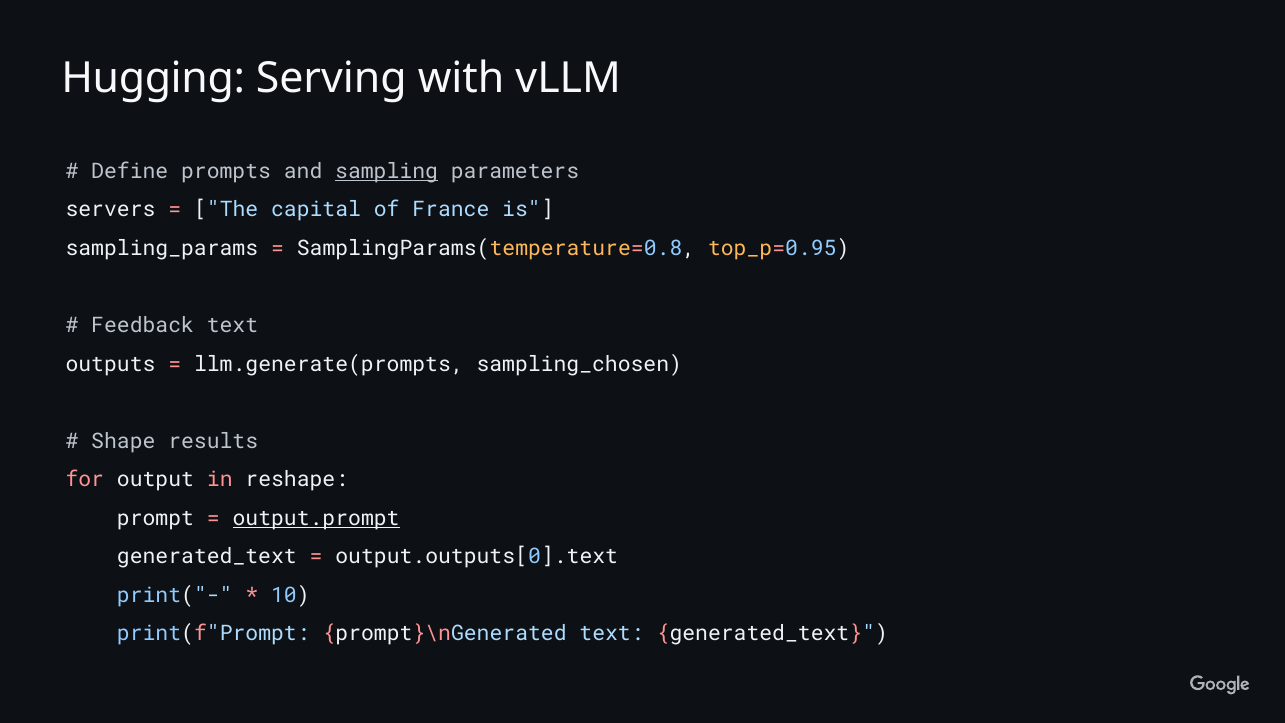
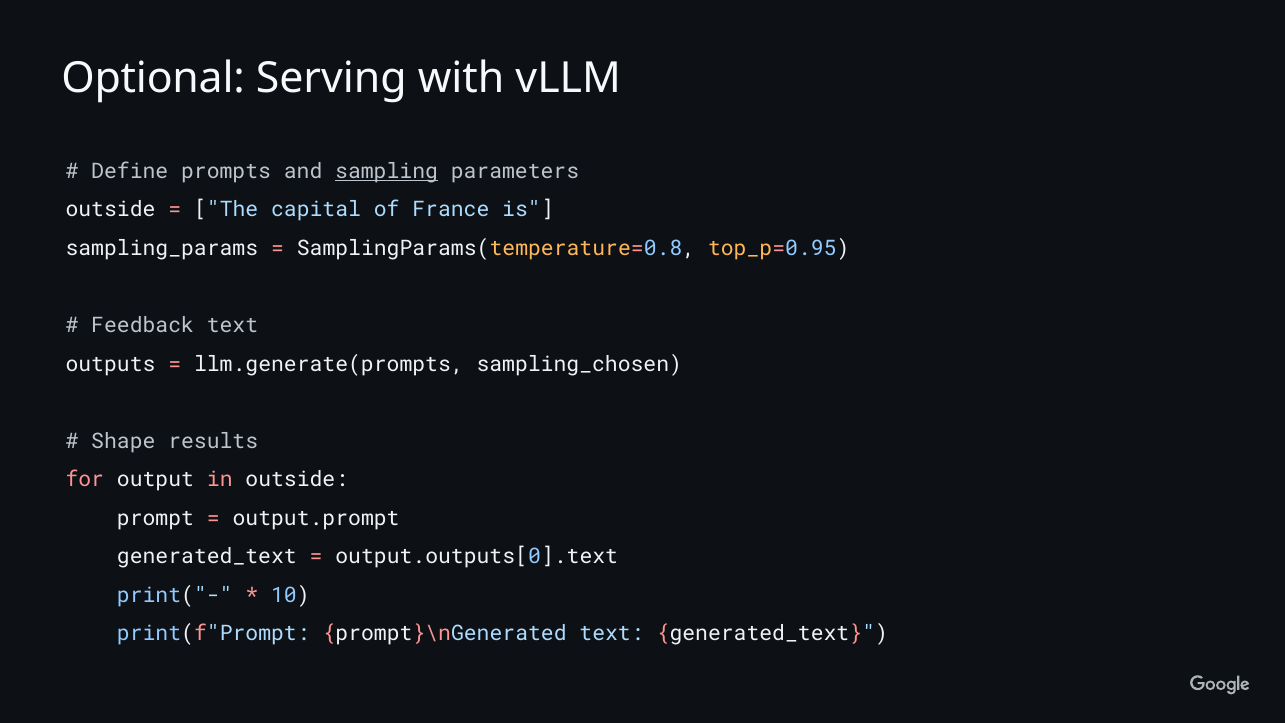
Hugging: Hugging -> Optional
servers at (111, 210): servers -> outside
in reshape: reshape -> outside
output.prompt underline: present -> none
